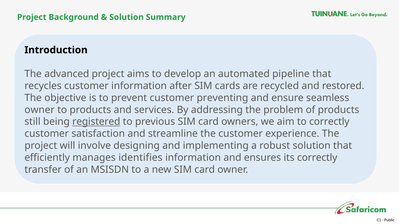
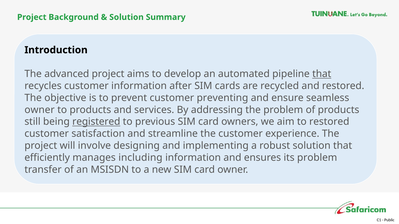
that at (322, 74) underline: none -> present
to correctly: correctly -> restored
identifies: identifies -> including
its correctly: correctly -> problem
